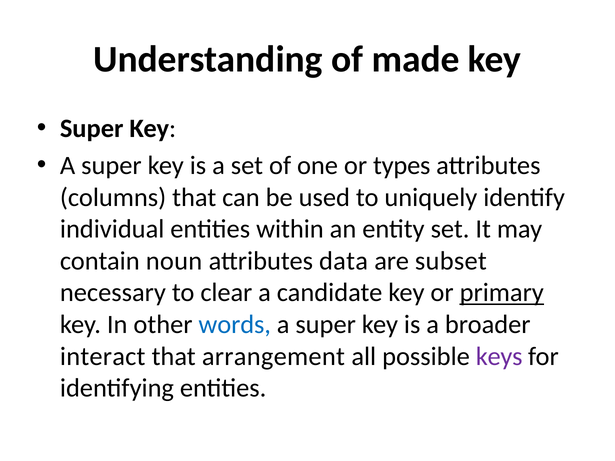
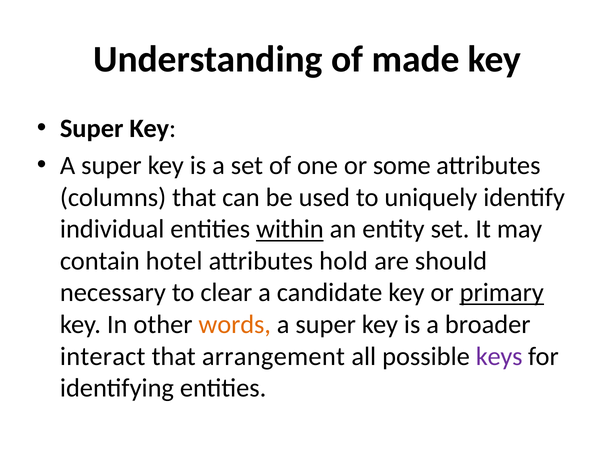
types: types -> some
within underline: none -> present
noun: noun -> hotel
data: data -> hold
subset: subset -> should
words colour: blue -> orange
